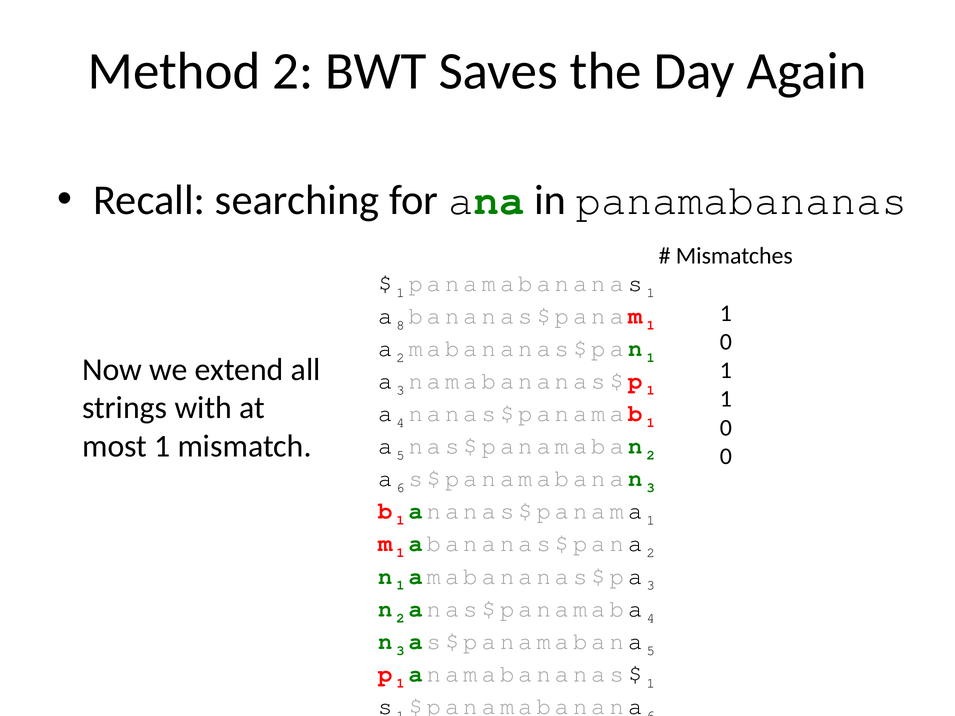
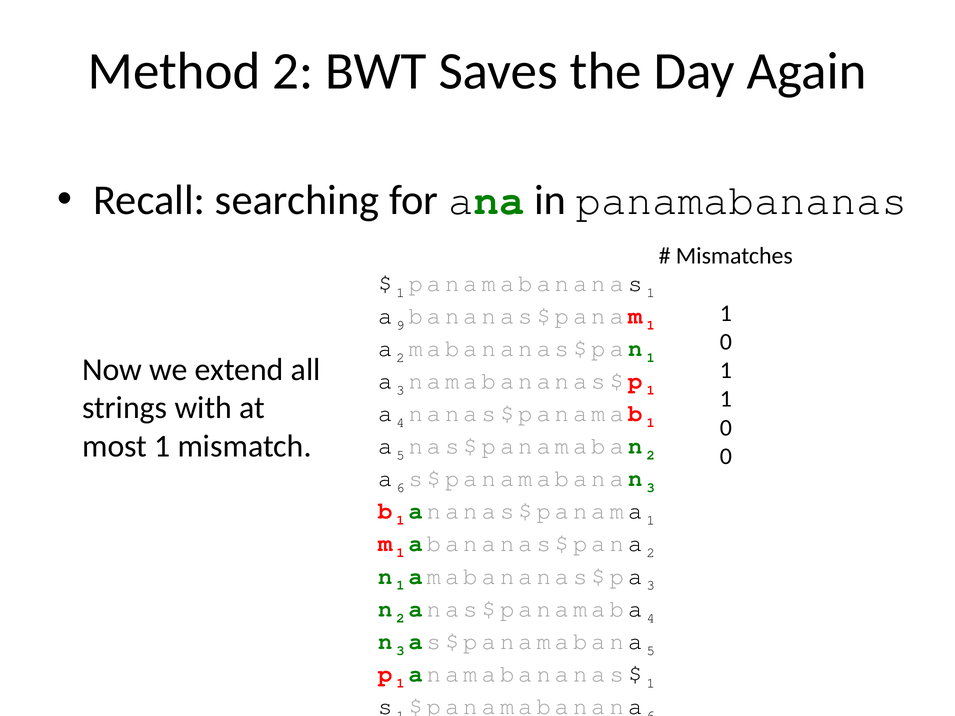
8: 8 -> 9
